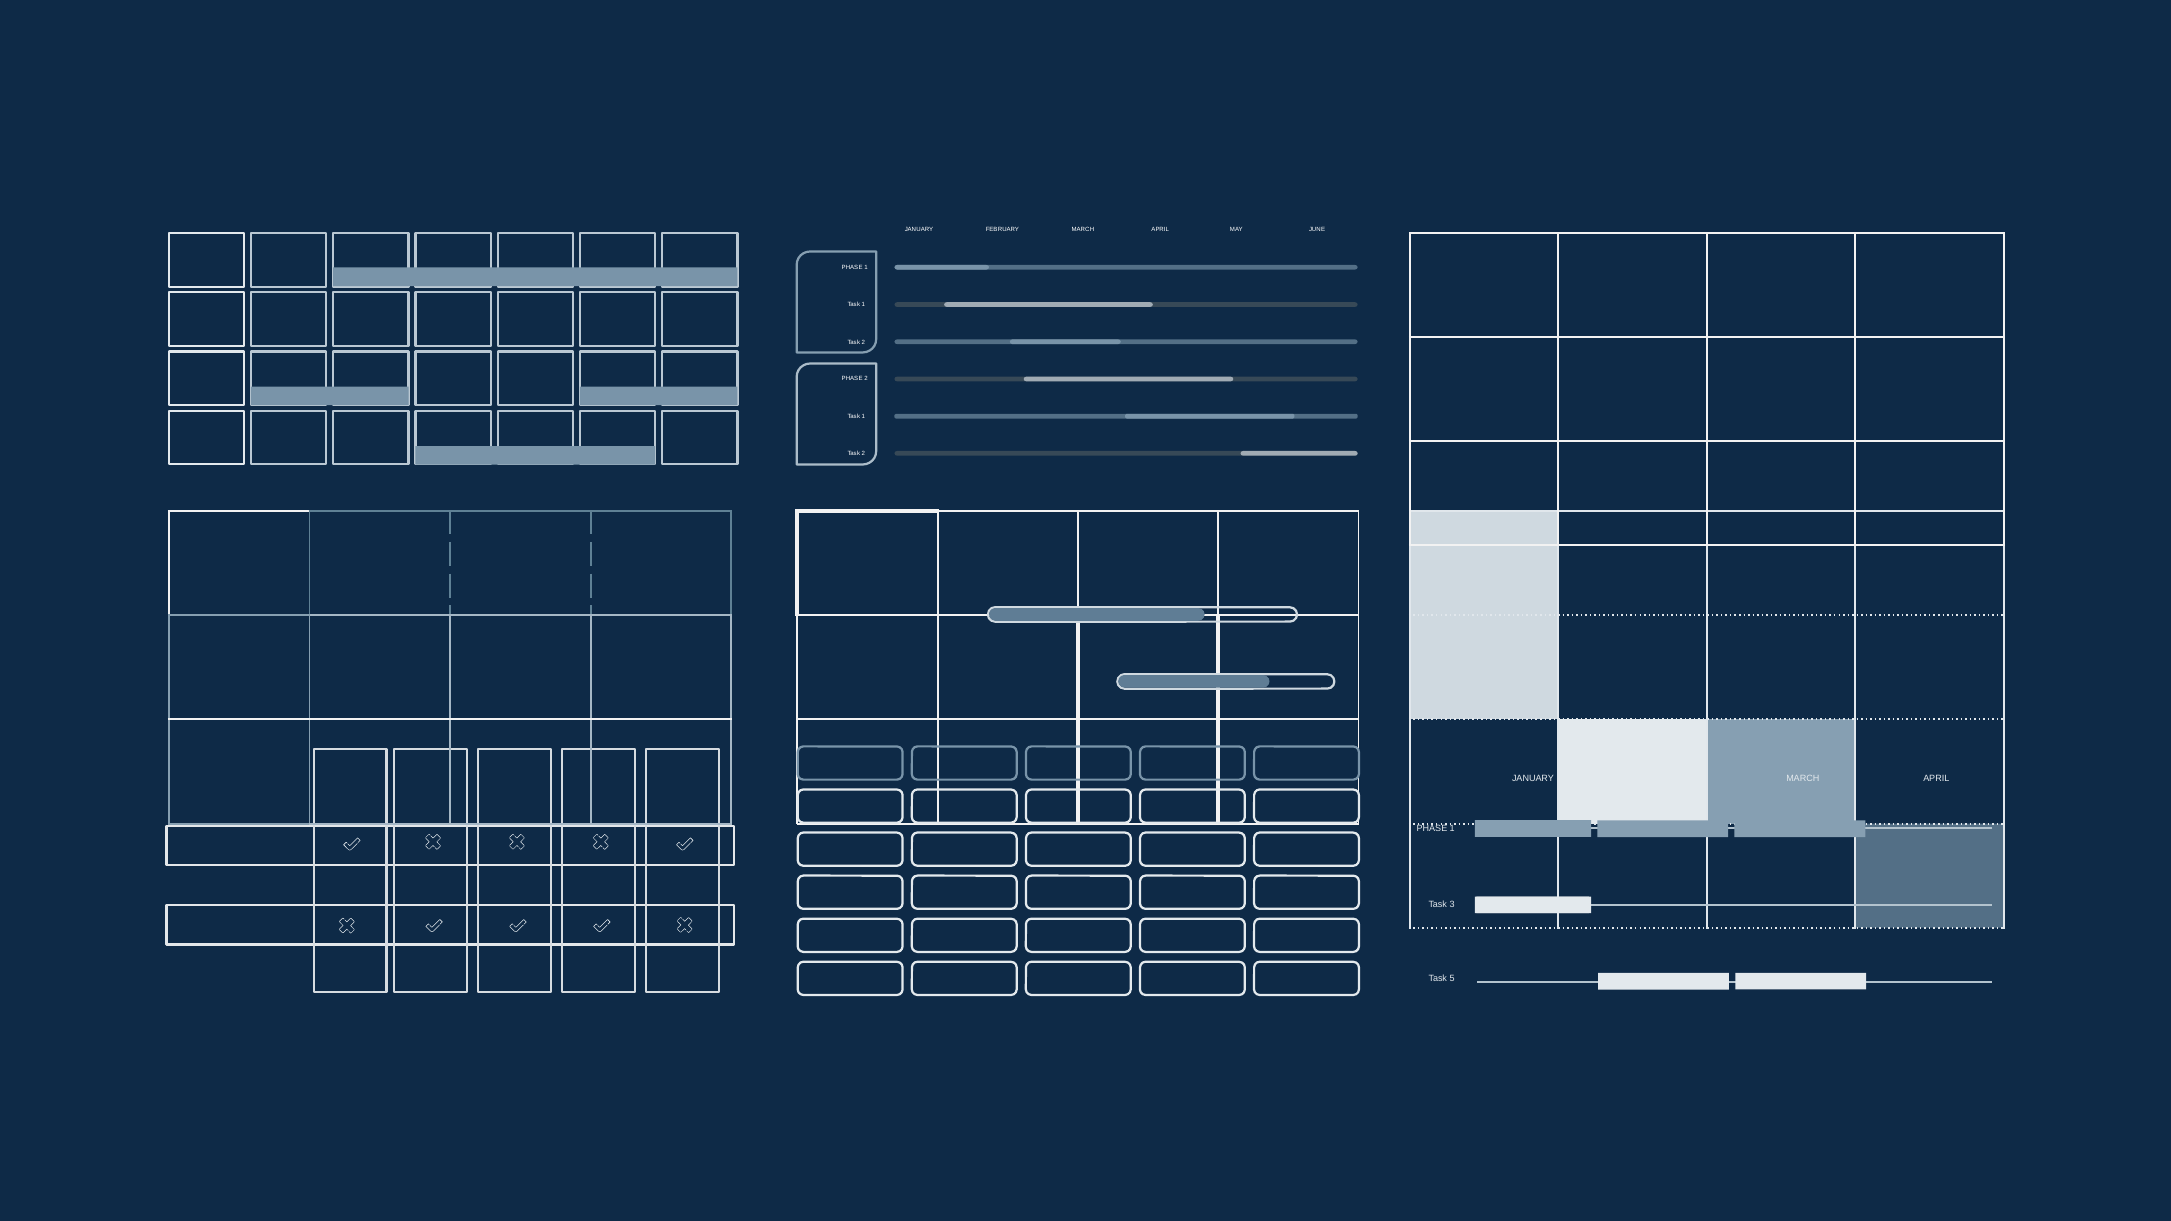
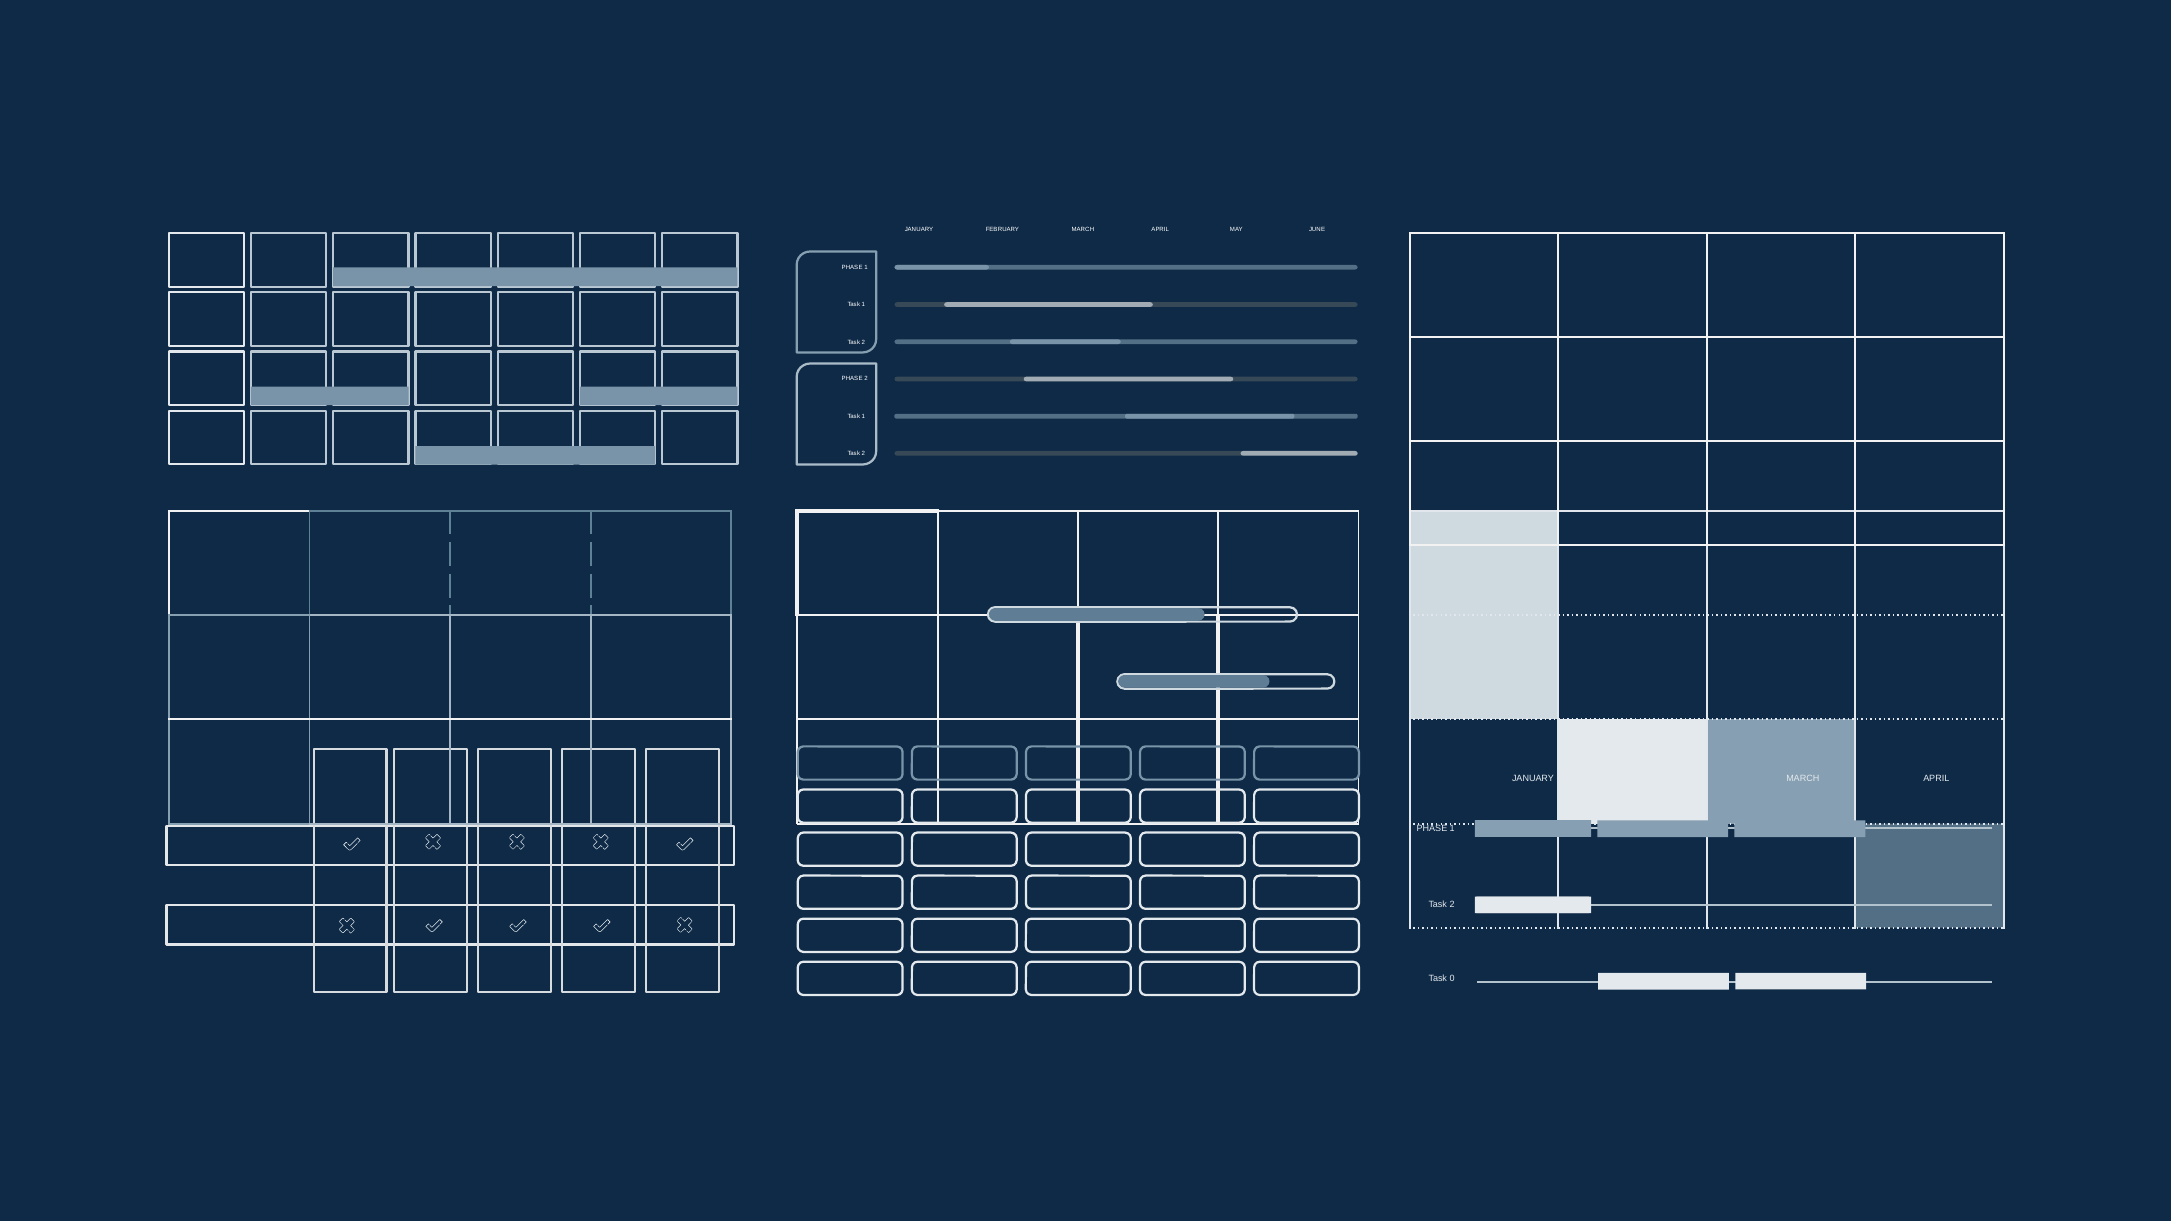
3 at (1452, 904): 3 -> 2
5: 5 -> 0
